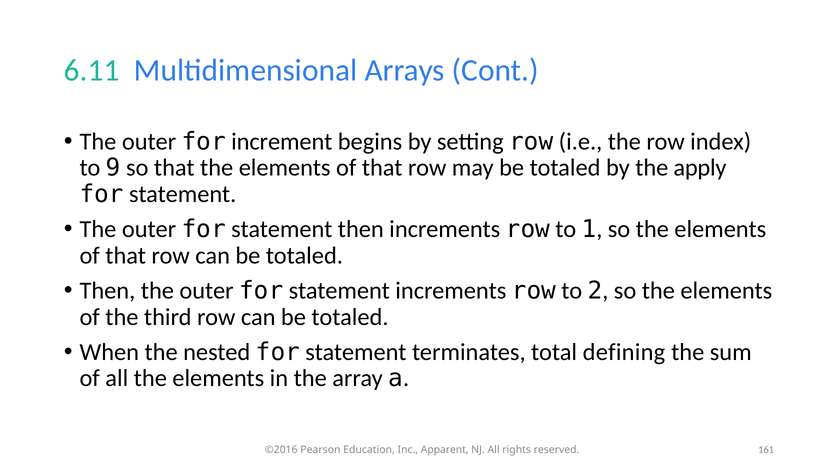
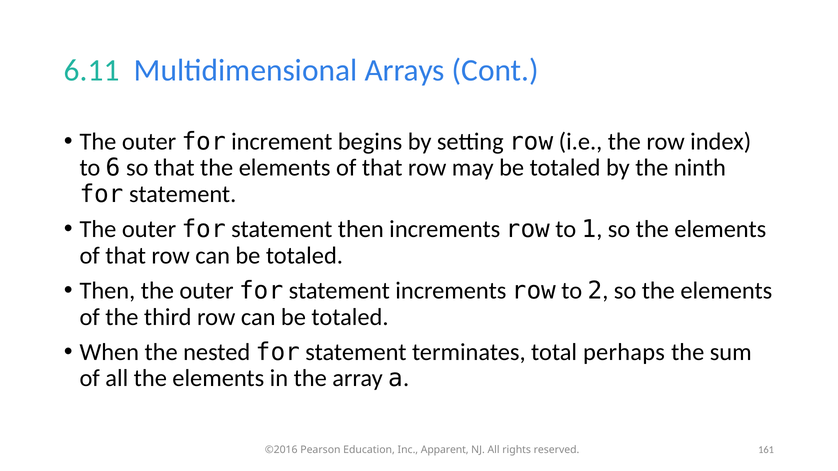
9: 9 -> 6
apply: apply -> ninth
defining: defining -> perhaps
